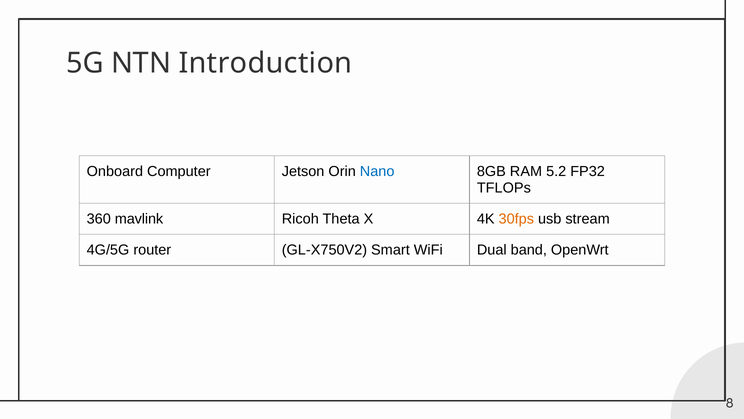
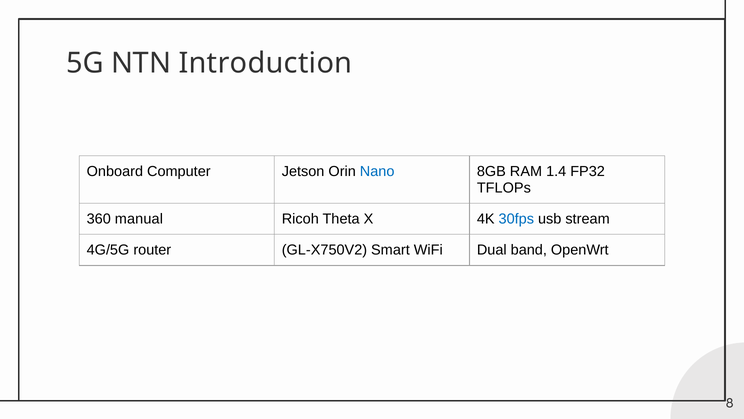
5.2: 5.2 -> 1.4
mavlink: mavlink -> manual
30fps colour: orange -> blue
